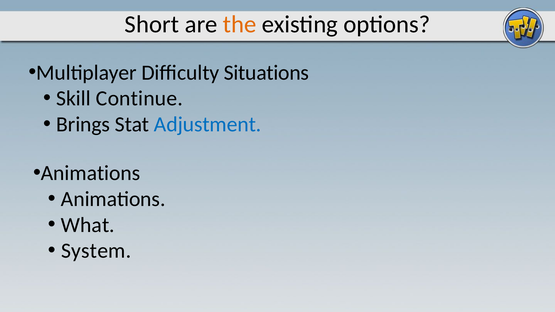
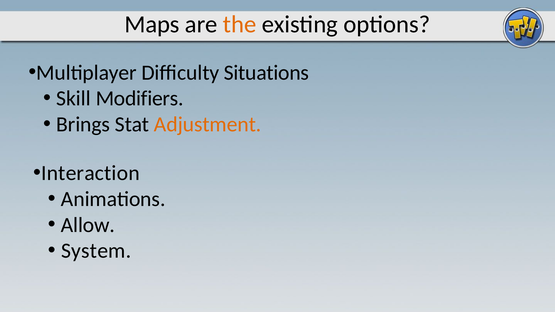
Short: Short -> Maps
Continue: Continue -> Modifiers
Adjustment colour: blue -> orange
Animations at (91, 173): Animations -> Interaction
What: What -> Allow
